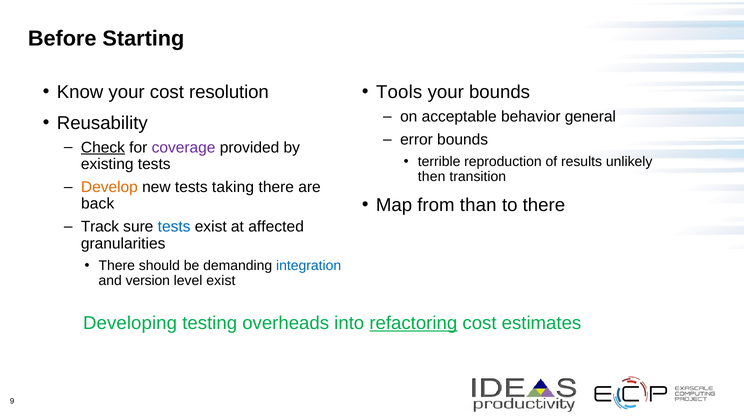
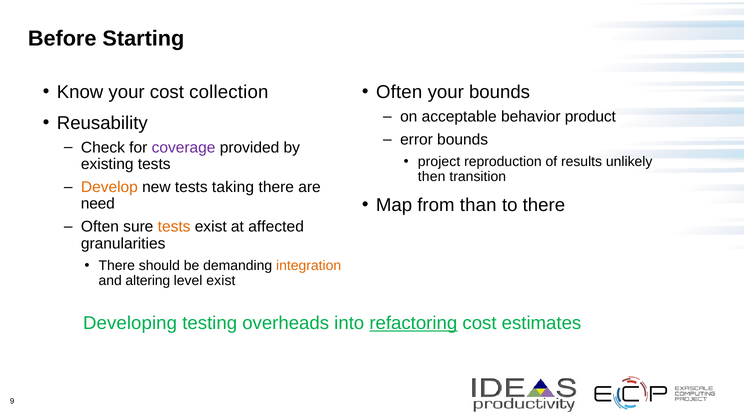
resolution: resolution -> collection
Tools at (399, 92): Tools -> Often
general: general -> product
Check underline: present -> none
terrible: terrible -> project
back: back -> need
Track at (100, 227): Track -> Often
tests at (174, 227) colour: blue -> orange
integration colour: blue -> orange
version: version -> altering
